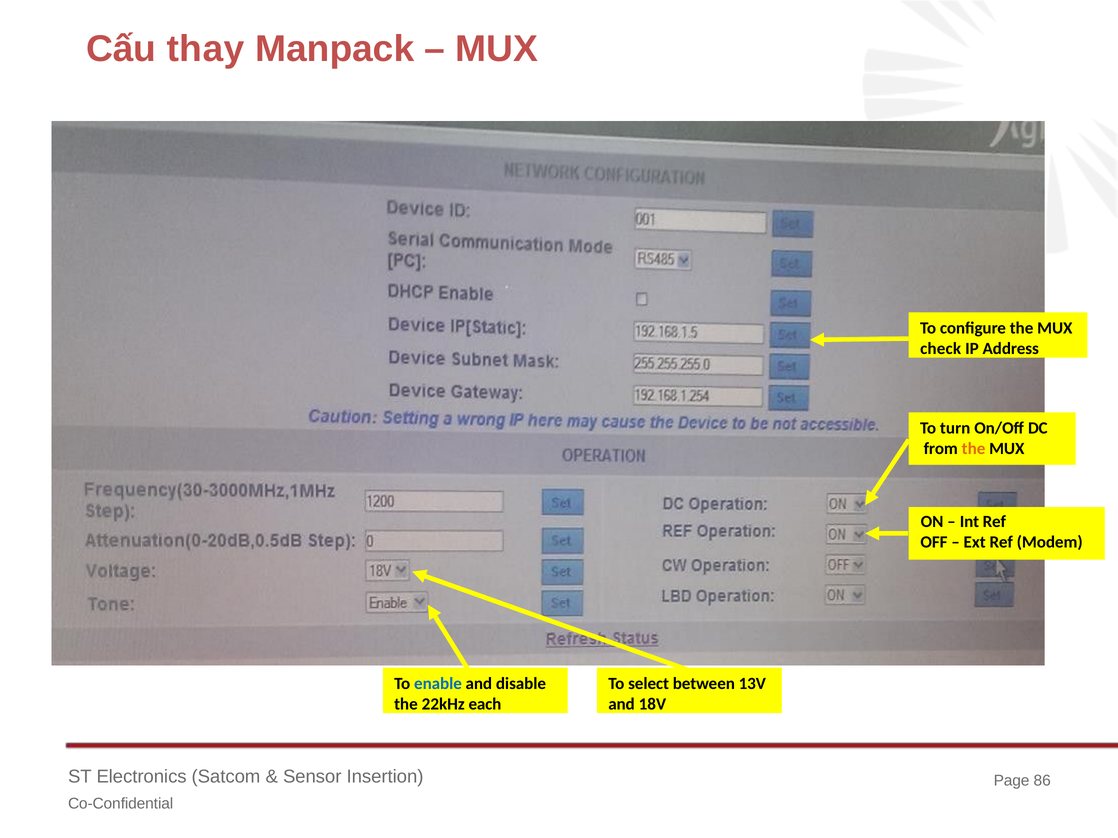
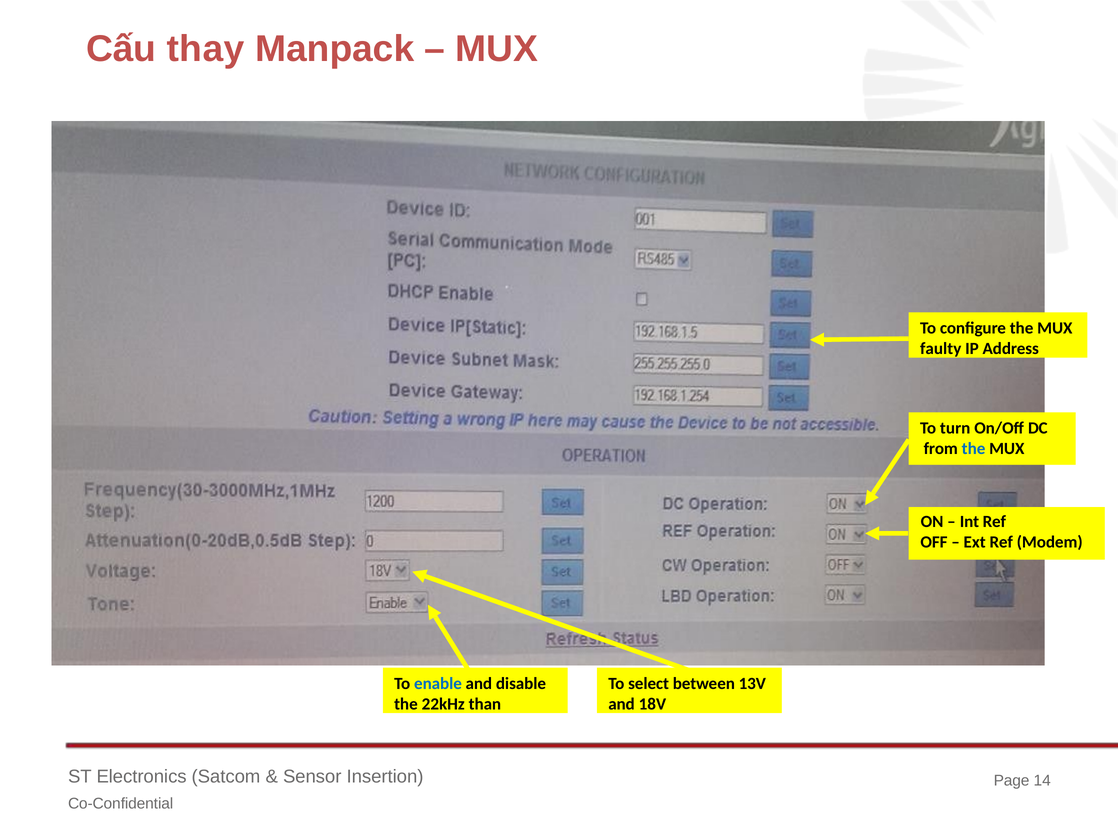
check: check -> faulty
the at (974, 449) colour: orange -> blue
each: each -> than
86: 86 -> 14
